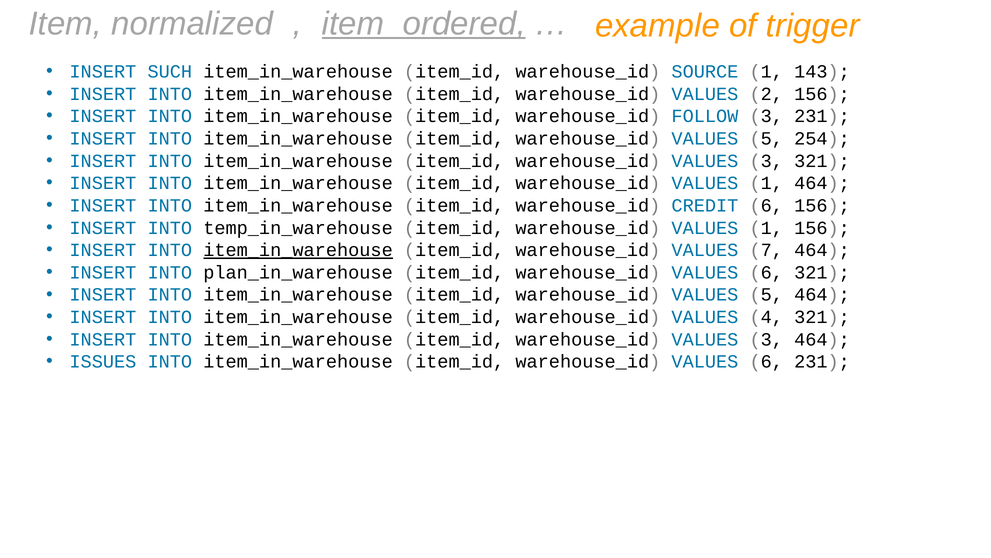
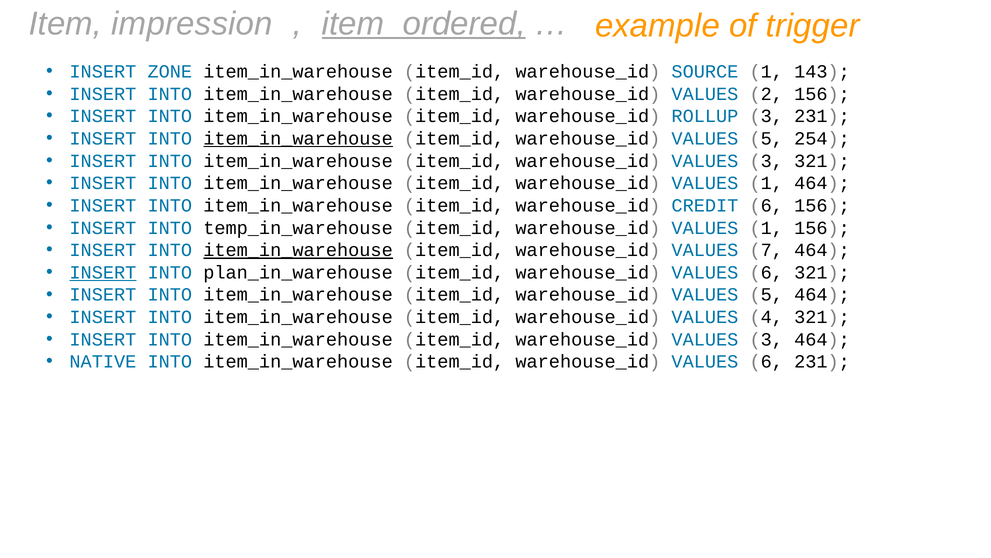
normalized: normalized -> impression
SUCH: SUCH -> ZONE
FOLLOW: FOLLOW -> ROLLUP
item_in_warehouse at (298, 138) underline: none -> present
INSERT at (103, 272) underline: none -> present
ISSUES: ISSUES -> NATIVE
